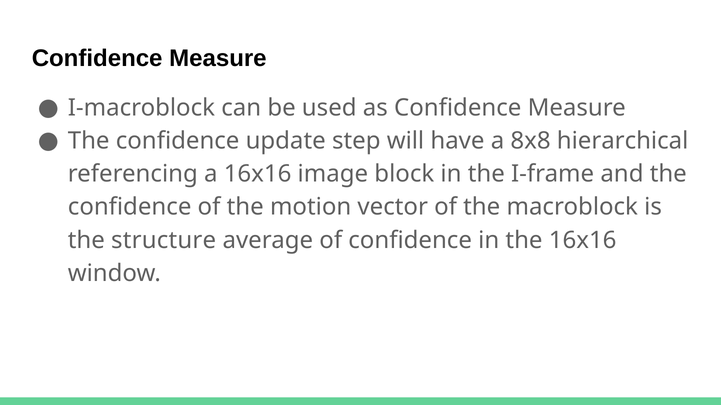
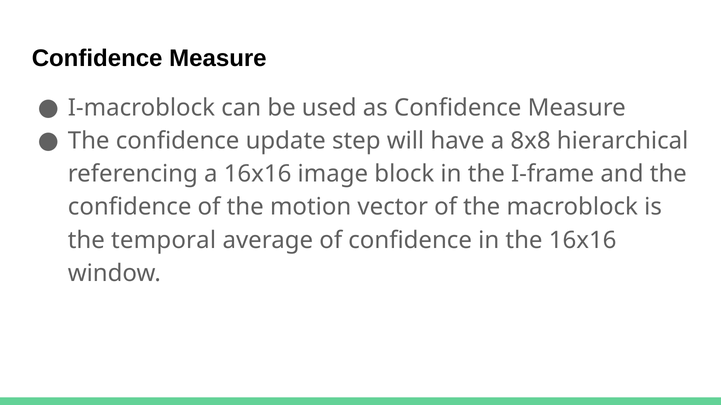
structure: structure -> temporal
